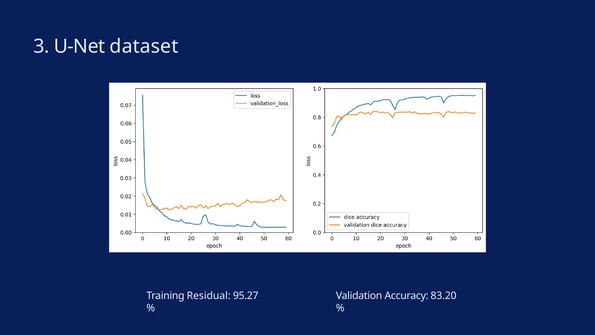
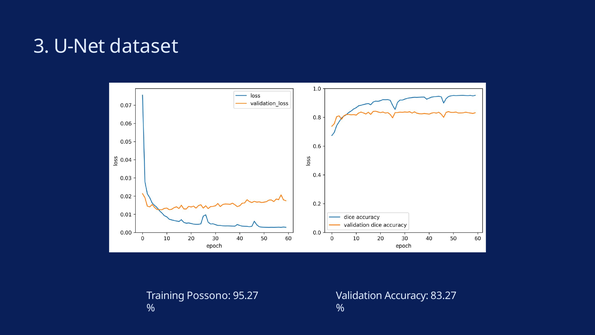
Residual: Residual -> Possono
83.20: 83.20 -> 83.27
